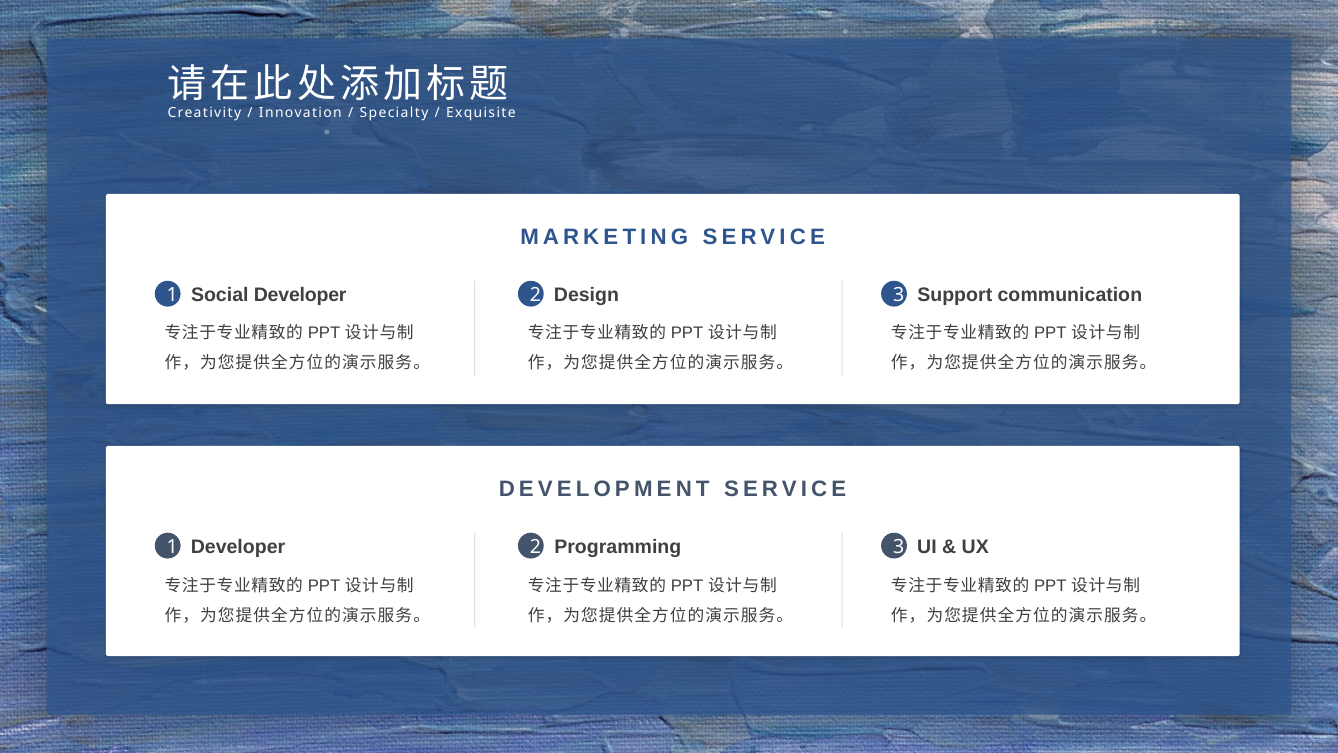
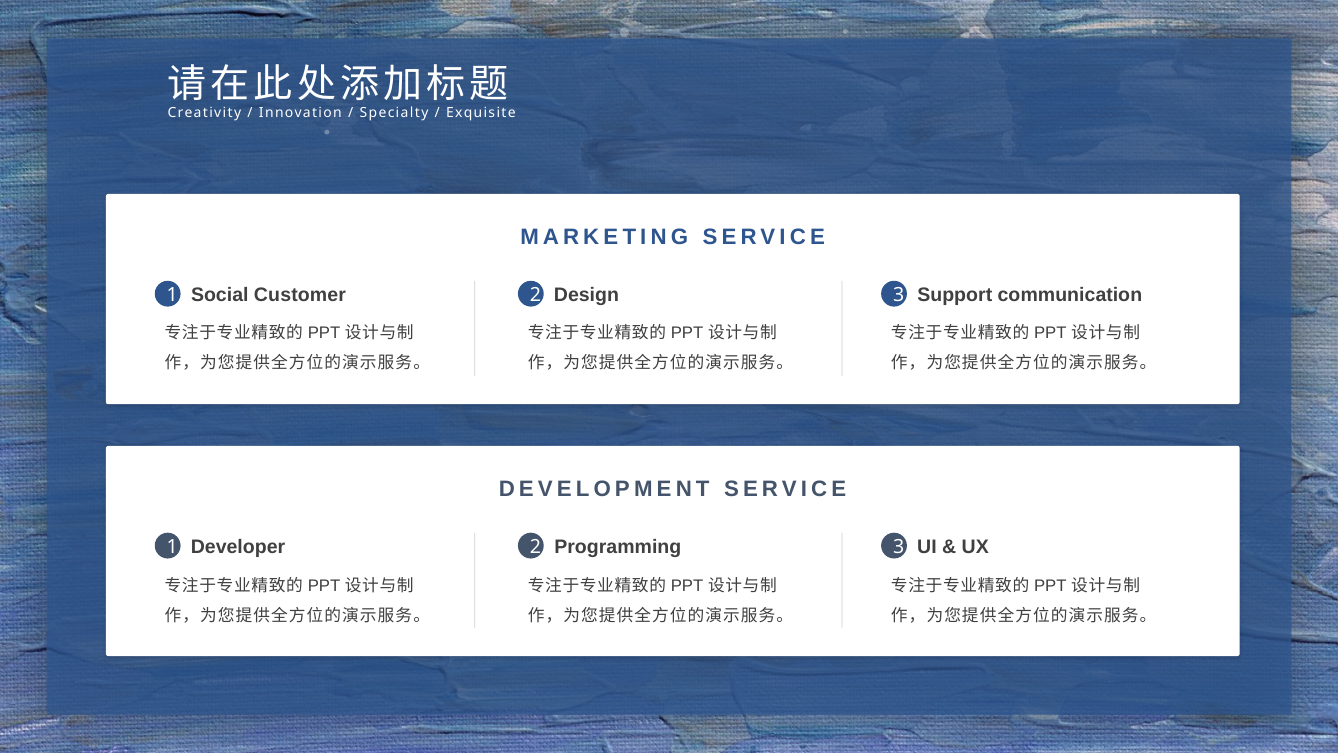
Social Developer: Developer -> Customer
